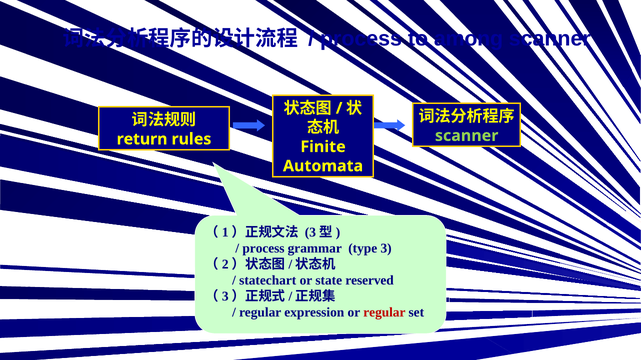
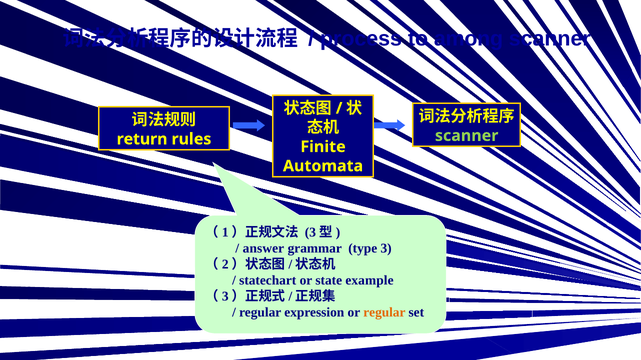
process at (264, 249): process -> answer
reserved: reserved -> example
regular at (384, 313) colour: red -> orange
